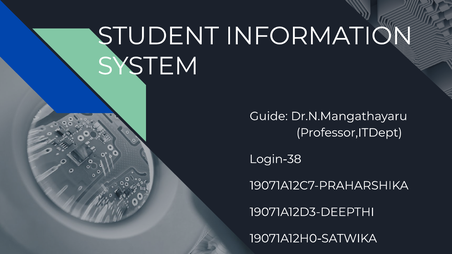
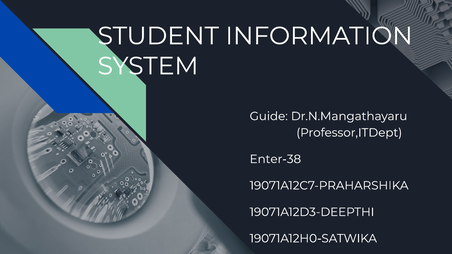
Login-38: Login-38 -> Enter-38
